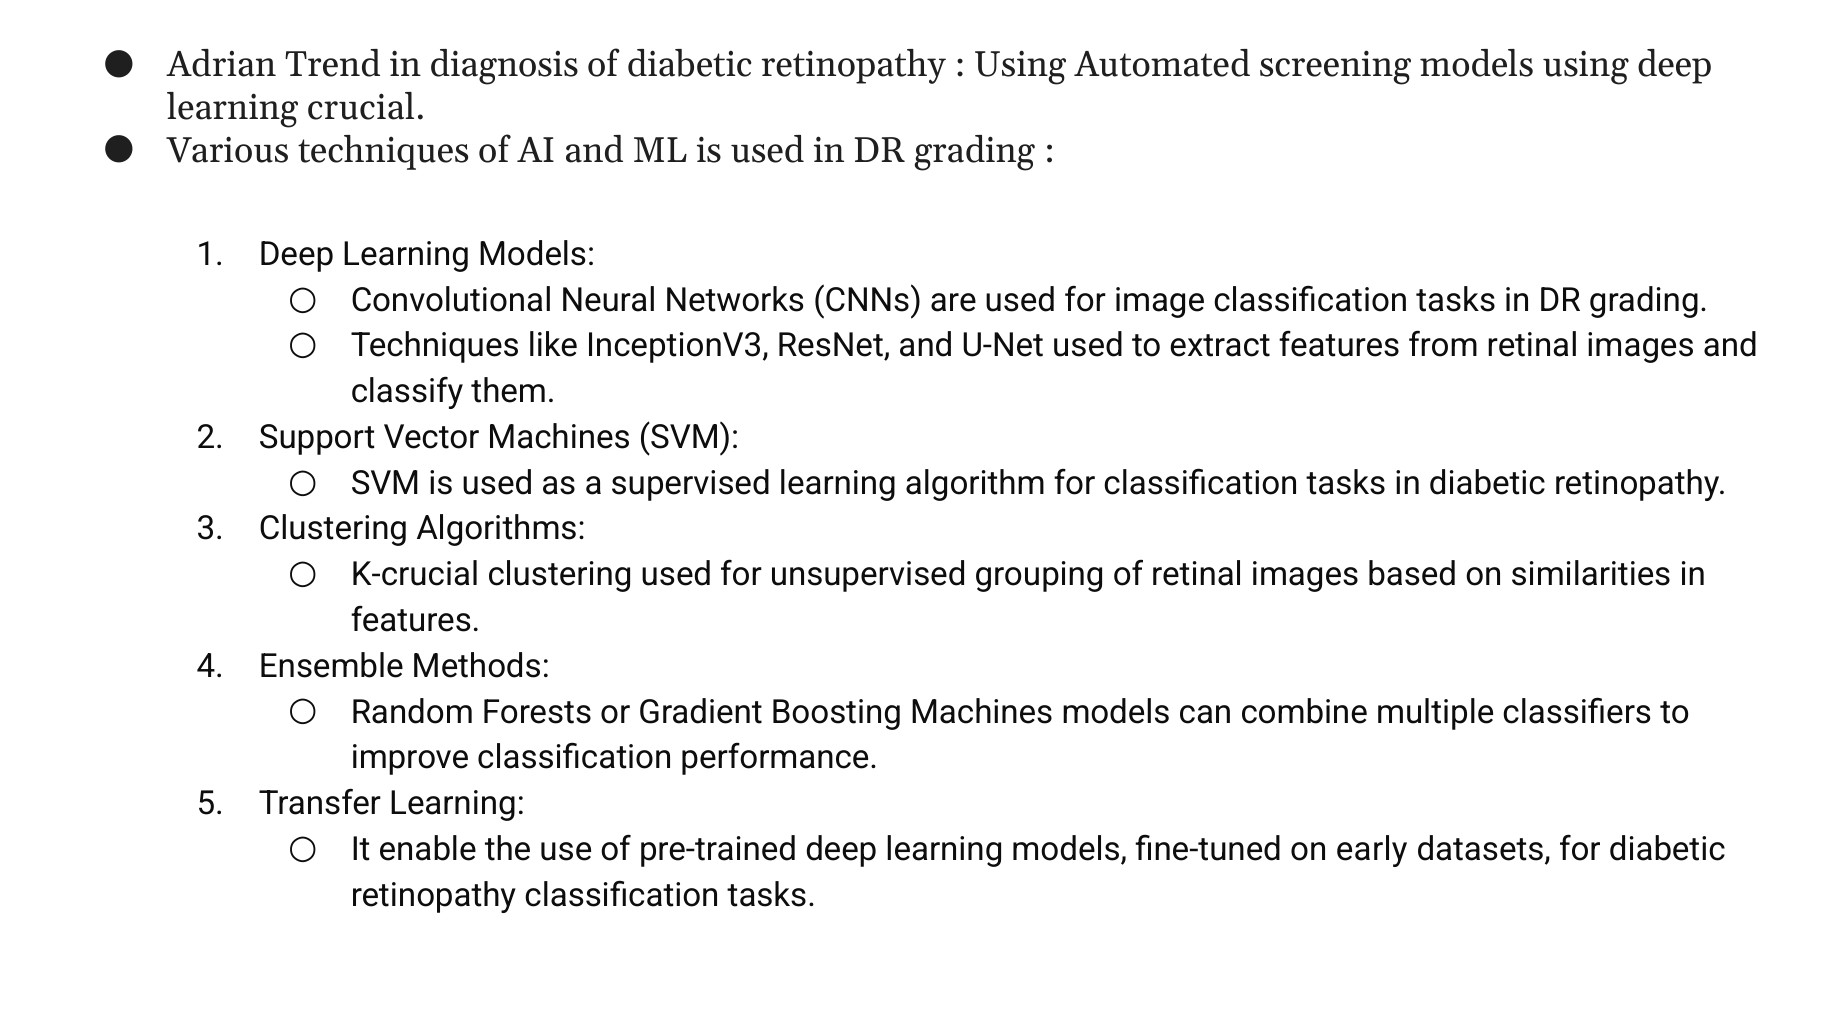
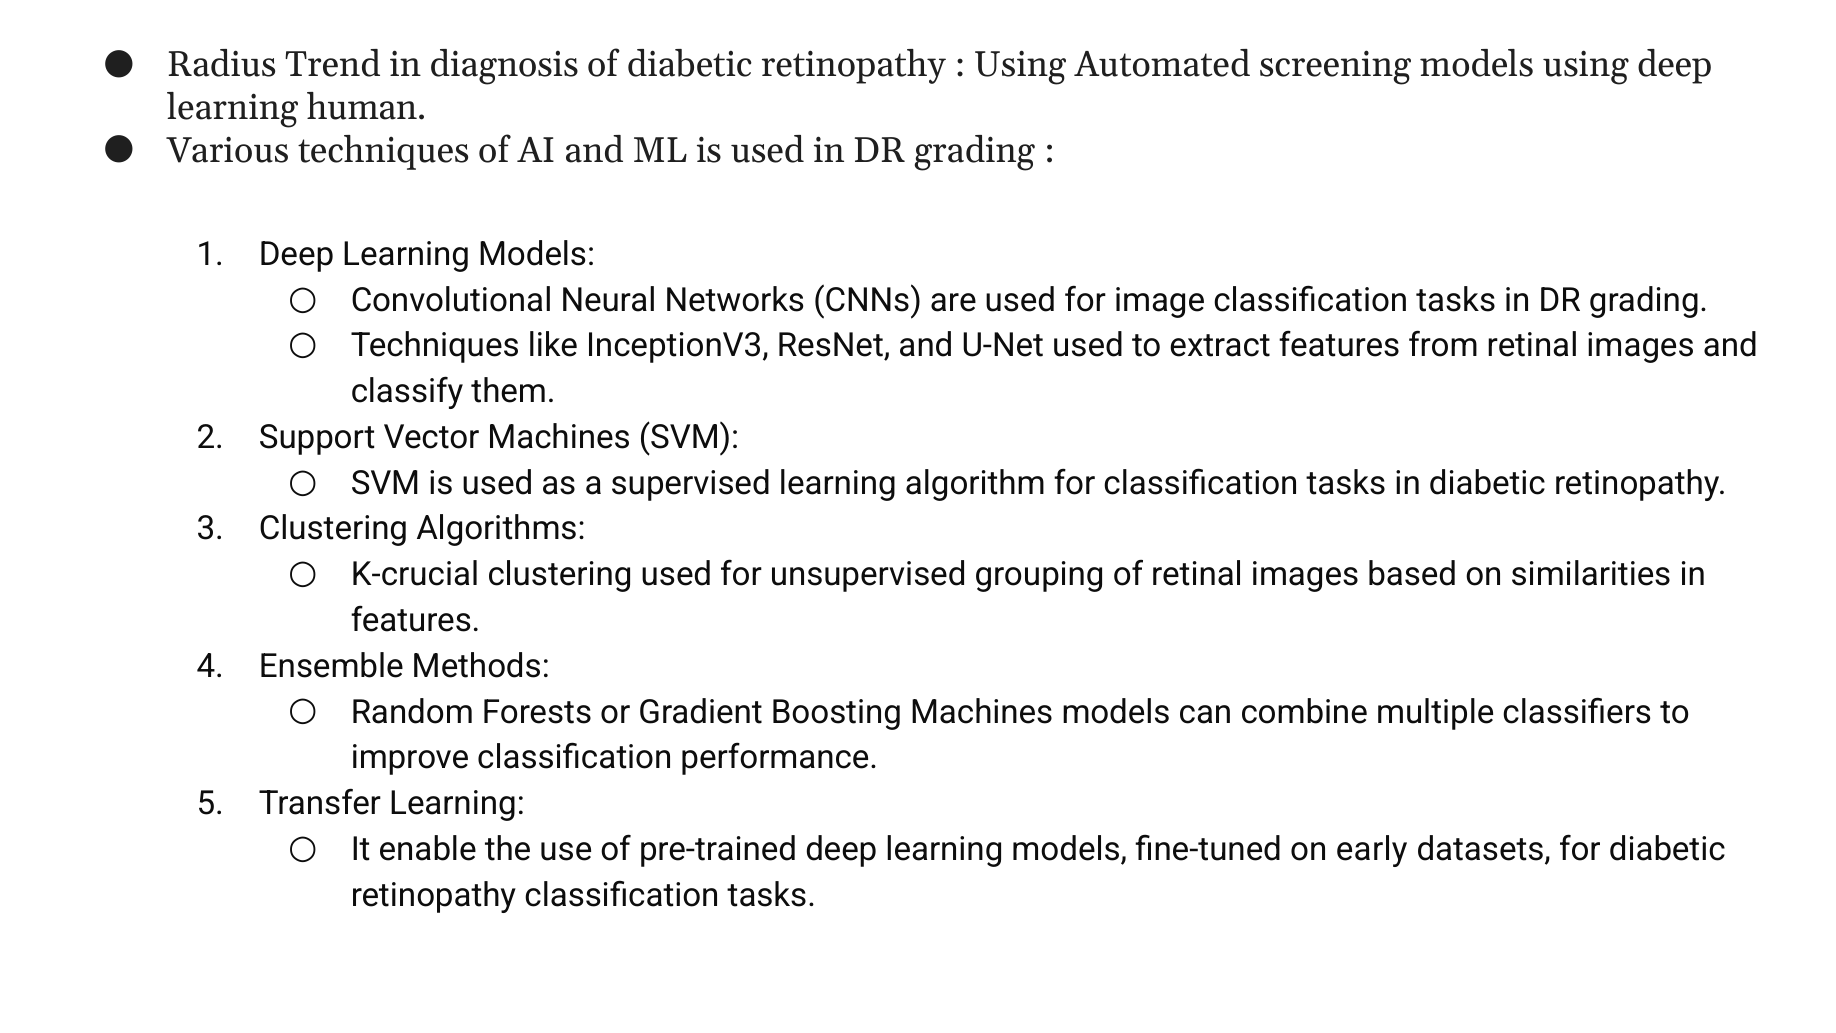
Adrian: Adrian -> Radius
crucial: crucial -> human
